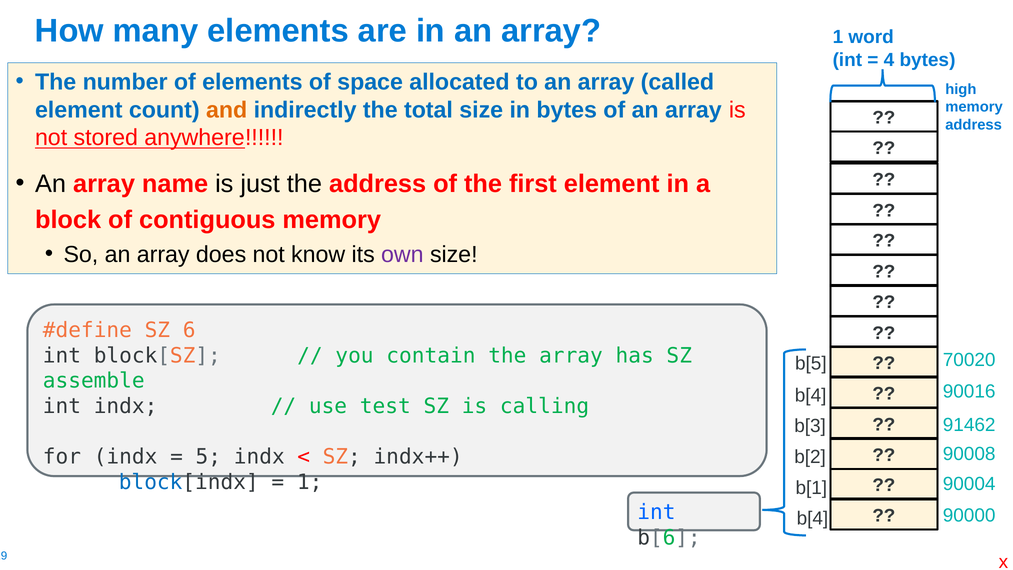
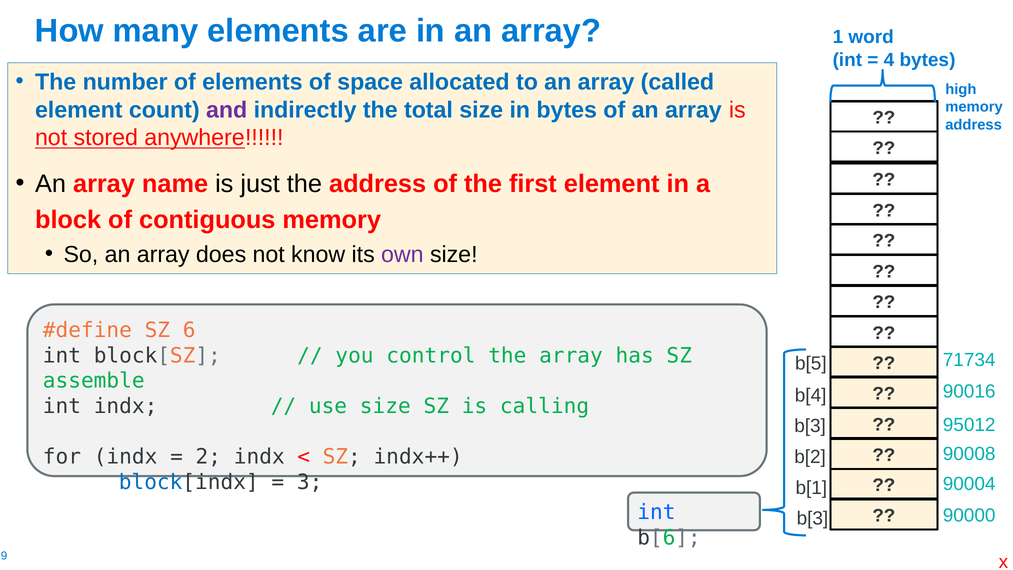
and colour: orange -> purple
contain: contain -> control
70020: 70020 -> 71734
use test: test -> size
91462: 91462 -> 95012
5: 5 -> 2
1 at (310, 482): 1 -> 3
b[4 at (812, 518): b[4 -> b[3
